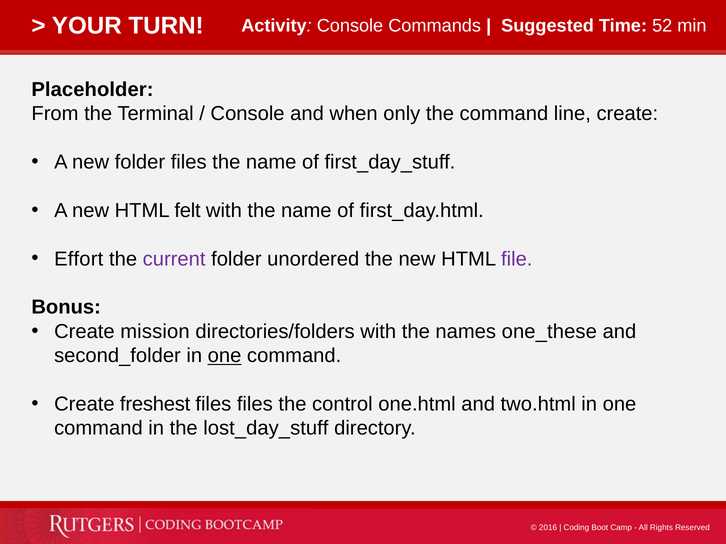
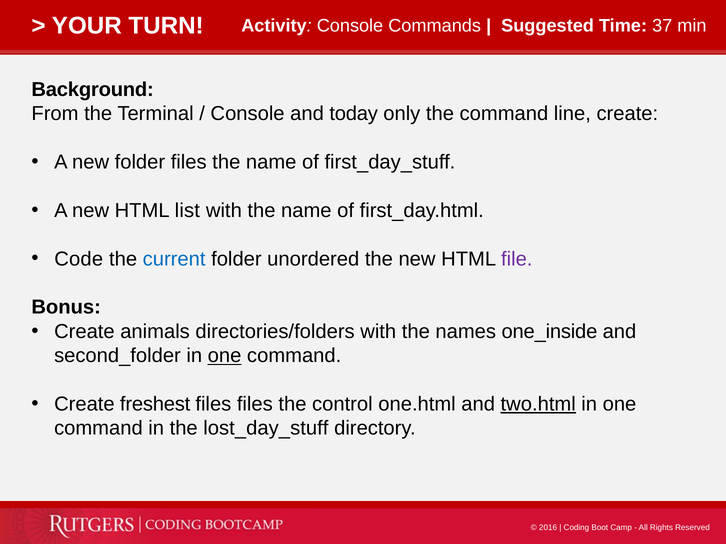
52: 52 -> 37
Placeholder: Placeholder -> Background
when: when -> today
felt: felt -> list
Effort: Effort -> Code
current colour: purple -> blue
mission: mission -> animals
one_these: one_these -> one_inside
two.html underline: none -> present
